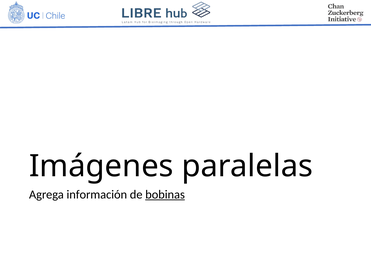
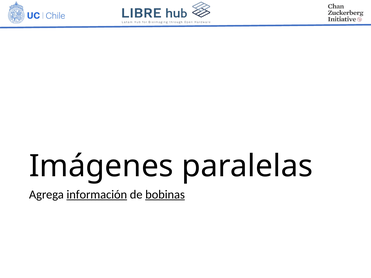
información underline: none -> present
